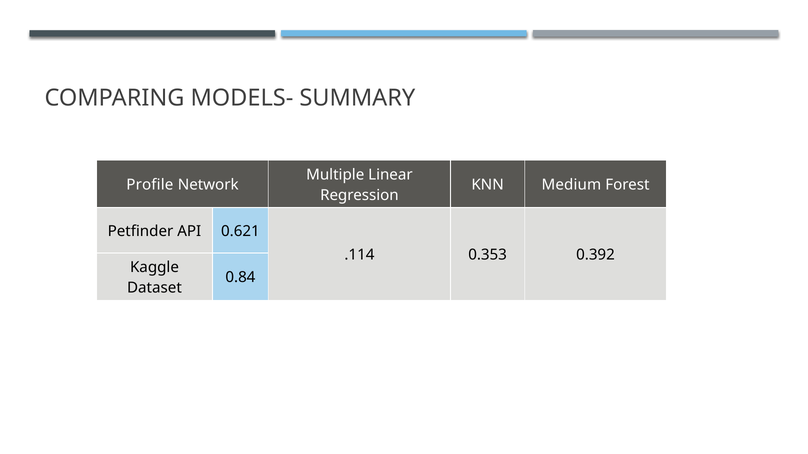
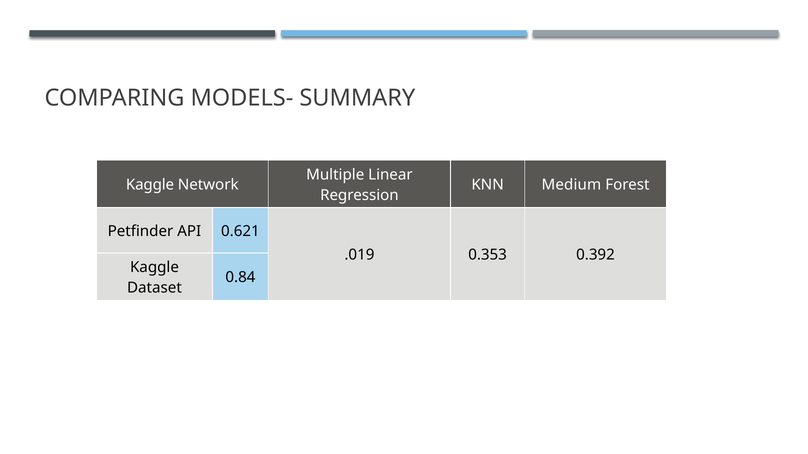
Profile at (150, 185): Profile -> Kaggle
.114: .114 -> .019
